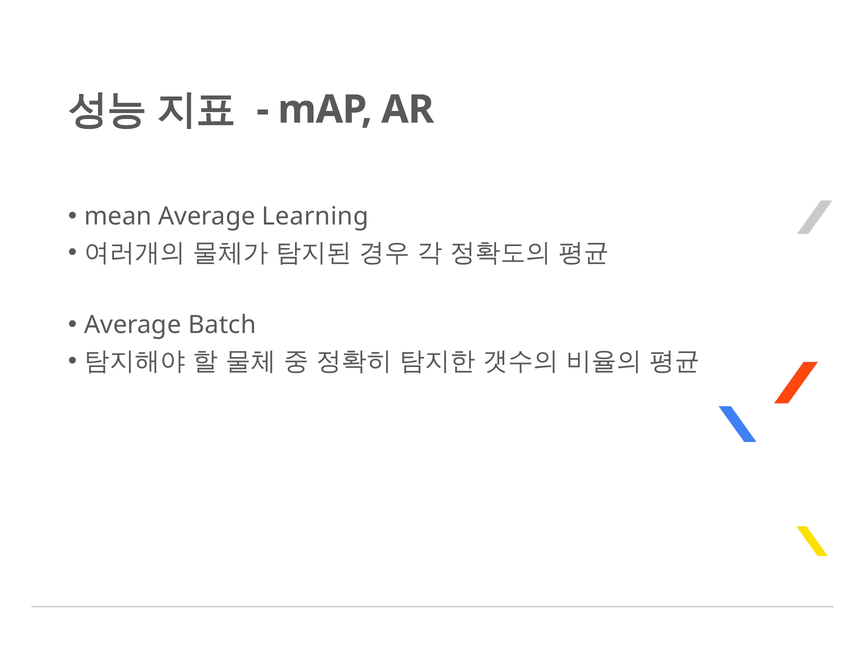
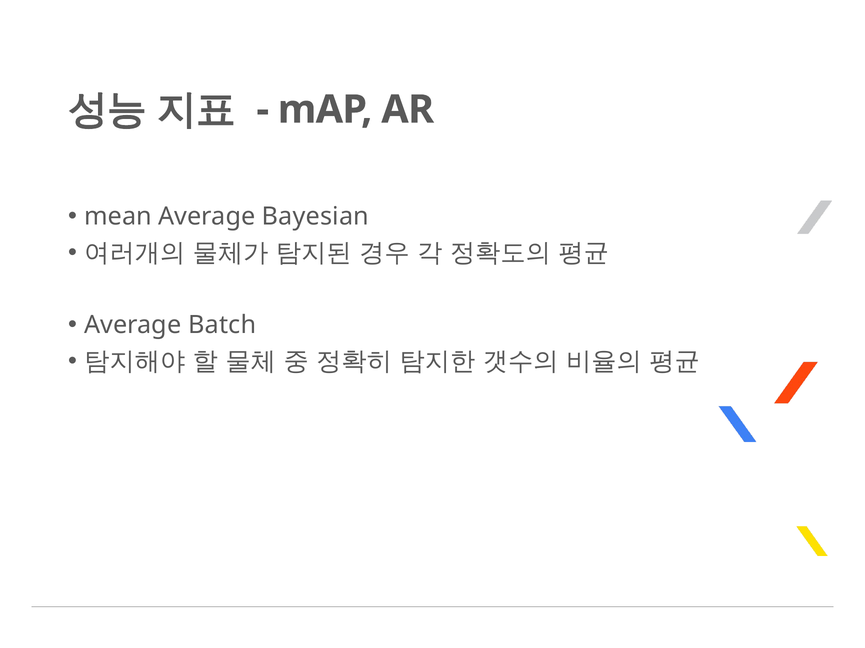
Learning: Learning -> Bayesian
